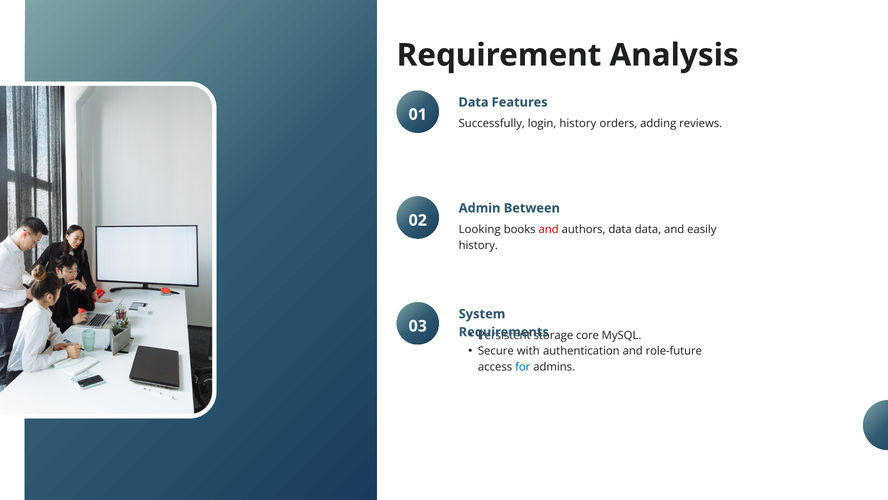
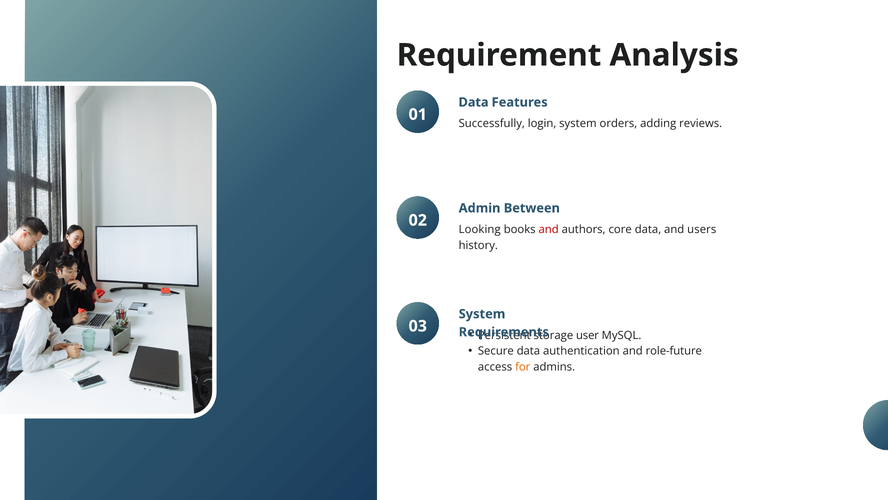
login history: history -> system
authors data: data -> core
easily: easily -> users
core: core -> user
Secure with: with -> data
for colour: blue -> orange
